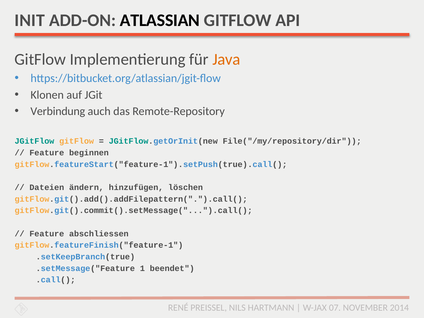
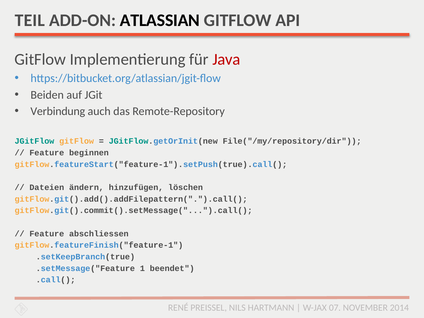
INIT: INIT -> TEIL
Java colour: orange -> red
Klonen: Klonen -> Beiden
